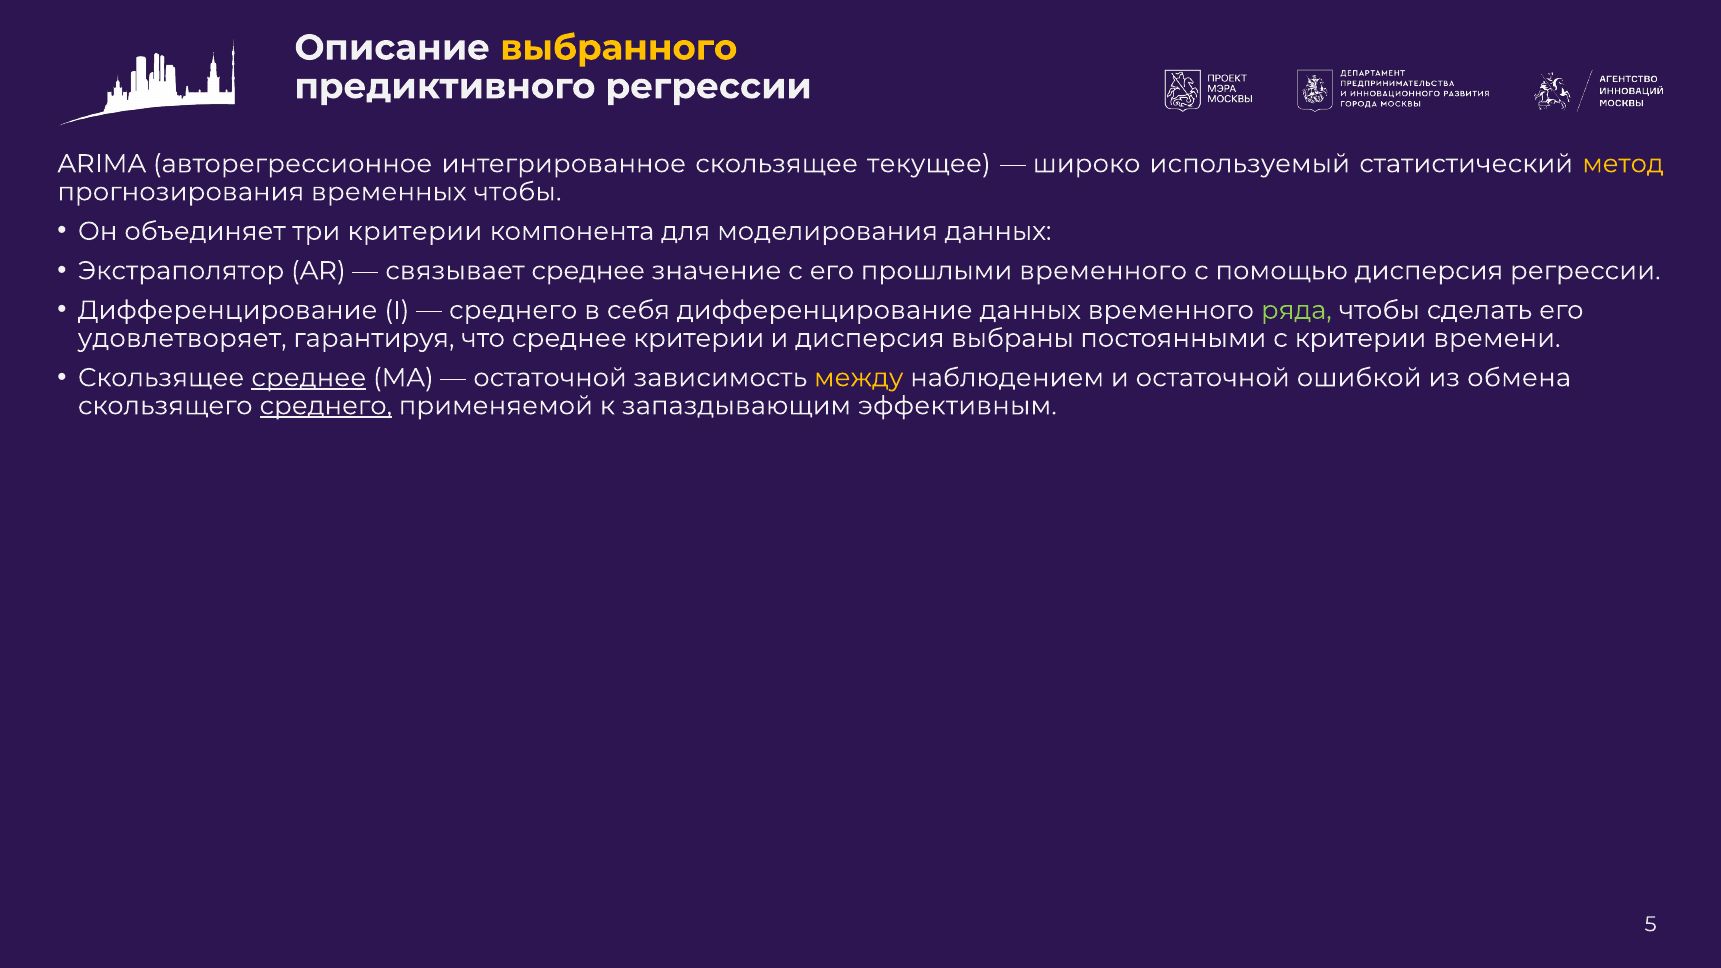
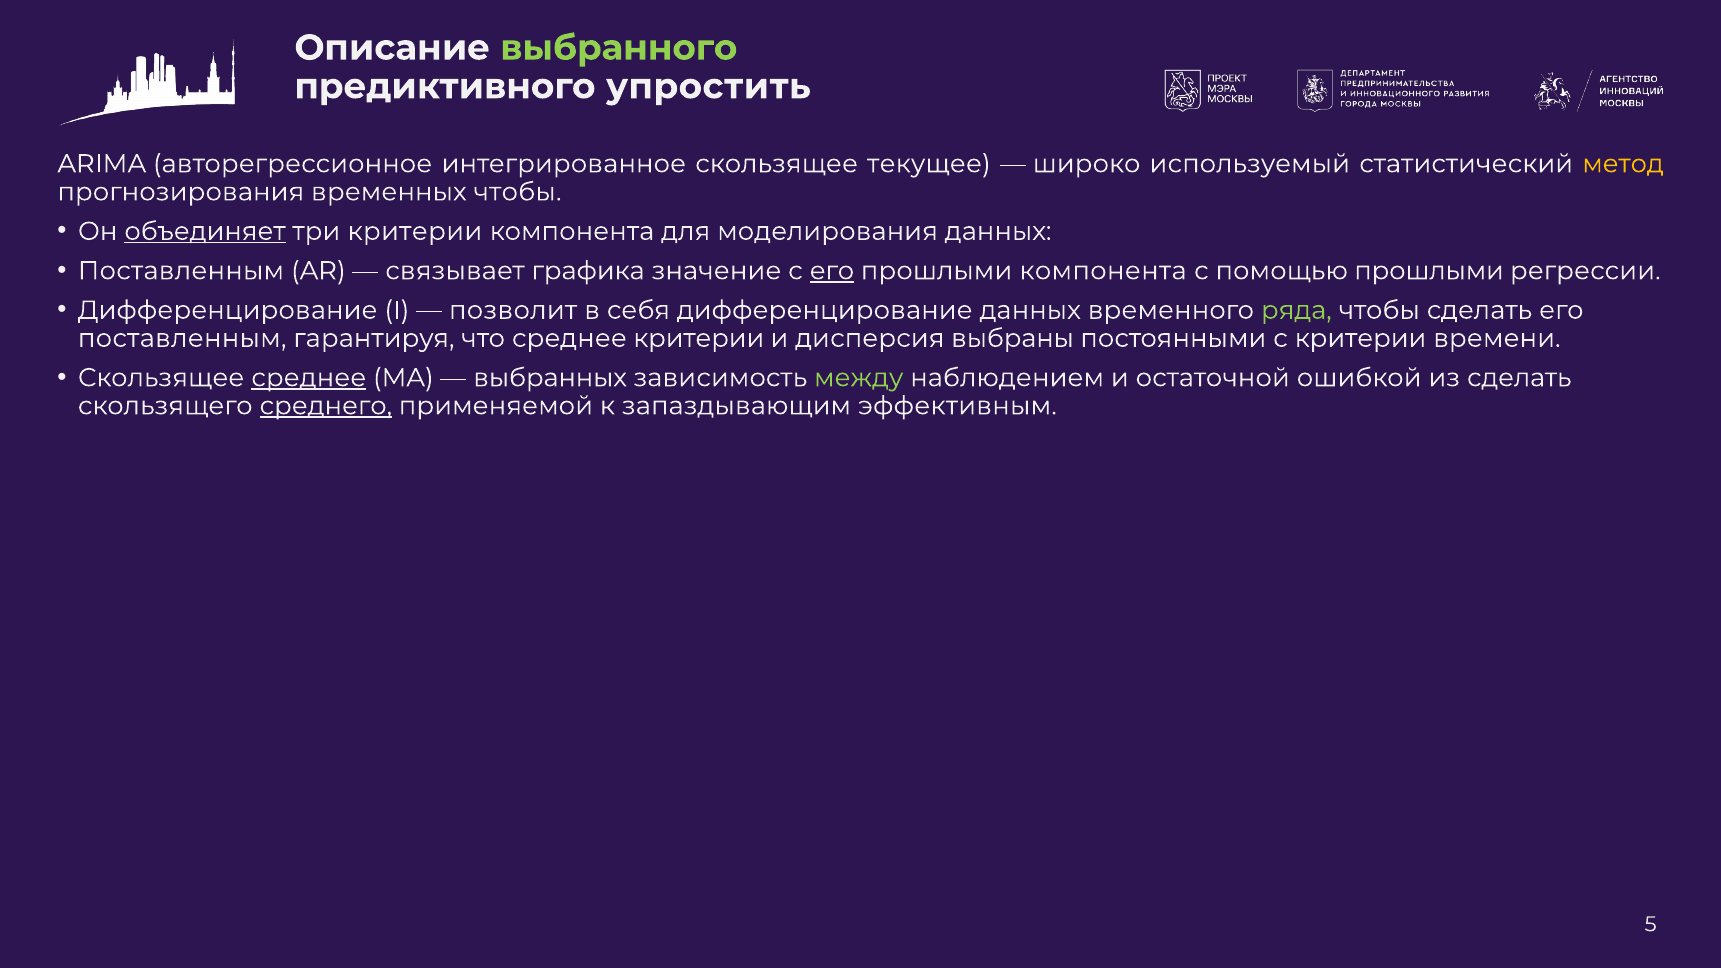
выбранного colour: yellow -> light green
предиктивного регрессии: регрессии -> упростить
объединяет underline: none -> present
Экстраполятор at (181, 271): Экстраполятор -> Поставленным
связывает среднее: среднее -> графика
его at (832, 271) underline: none -> present
прошлыми временного: временного -> компонента
помощью дисперсия: дисперсия -> прошлыми
среднего at (513, 310): среднего -> позволит
удовлетворяет at (182, 338): удовлетворяет -> поставленным
остаточной at (550, 378): остаточной -> выбранных
между colour: yellow -> light green
из обмена: обмена -> сделать
